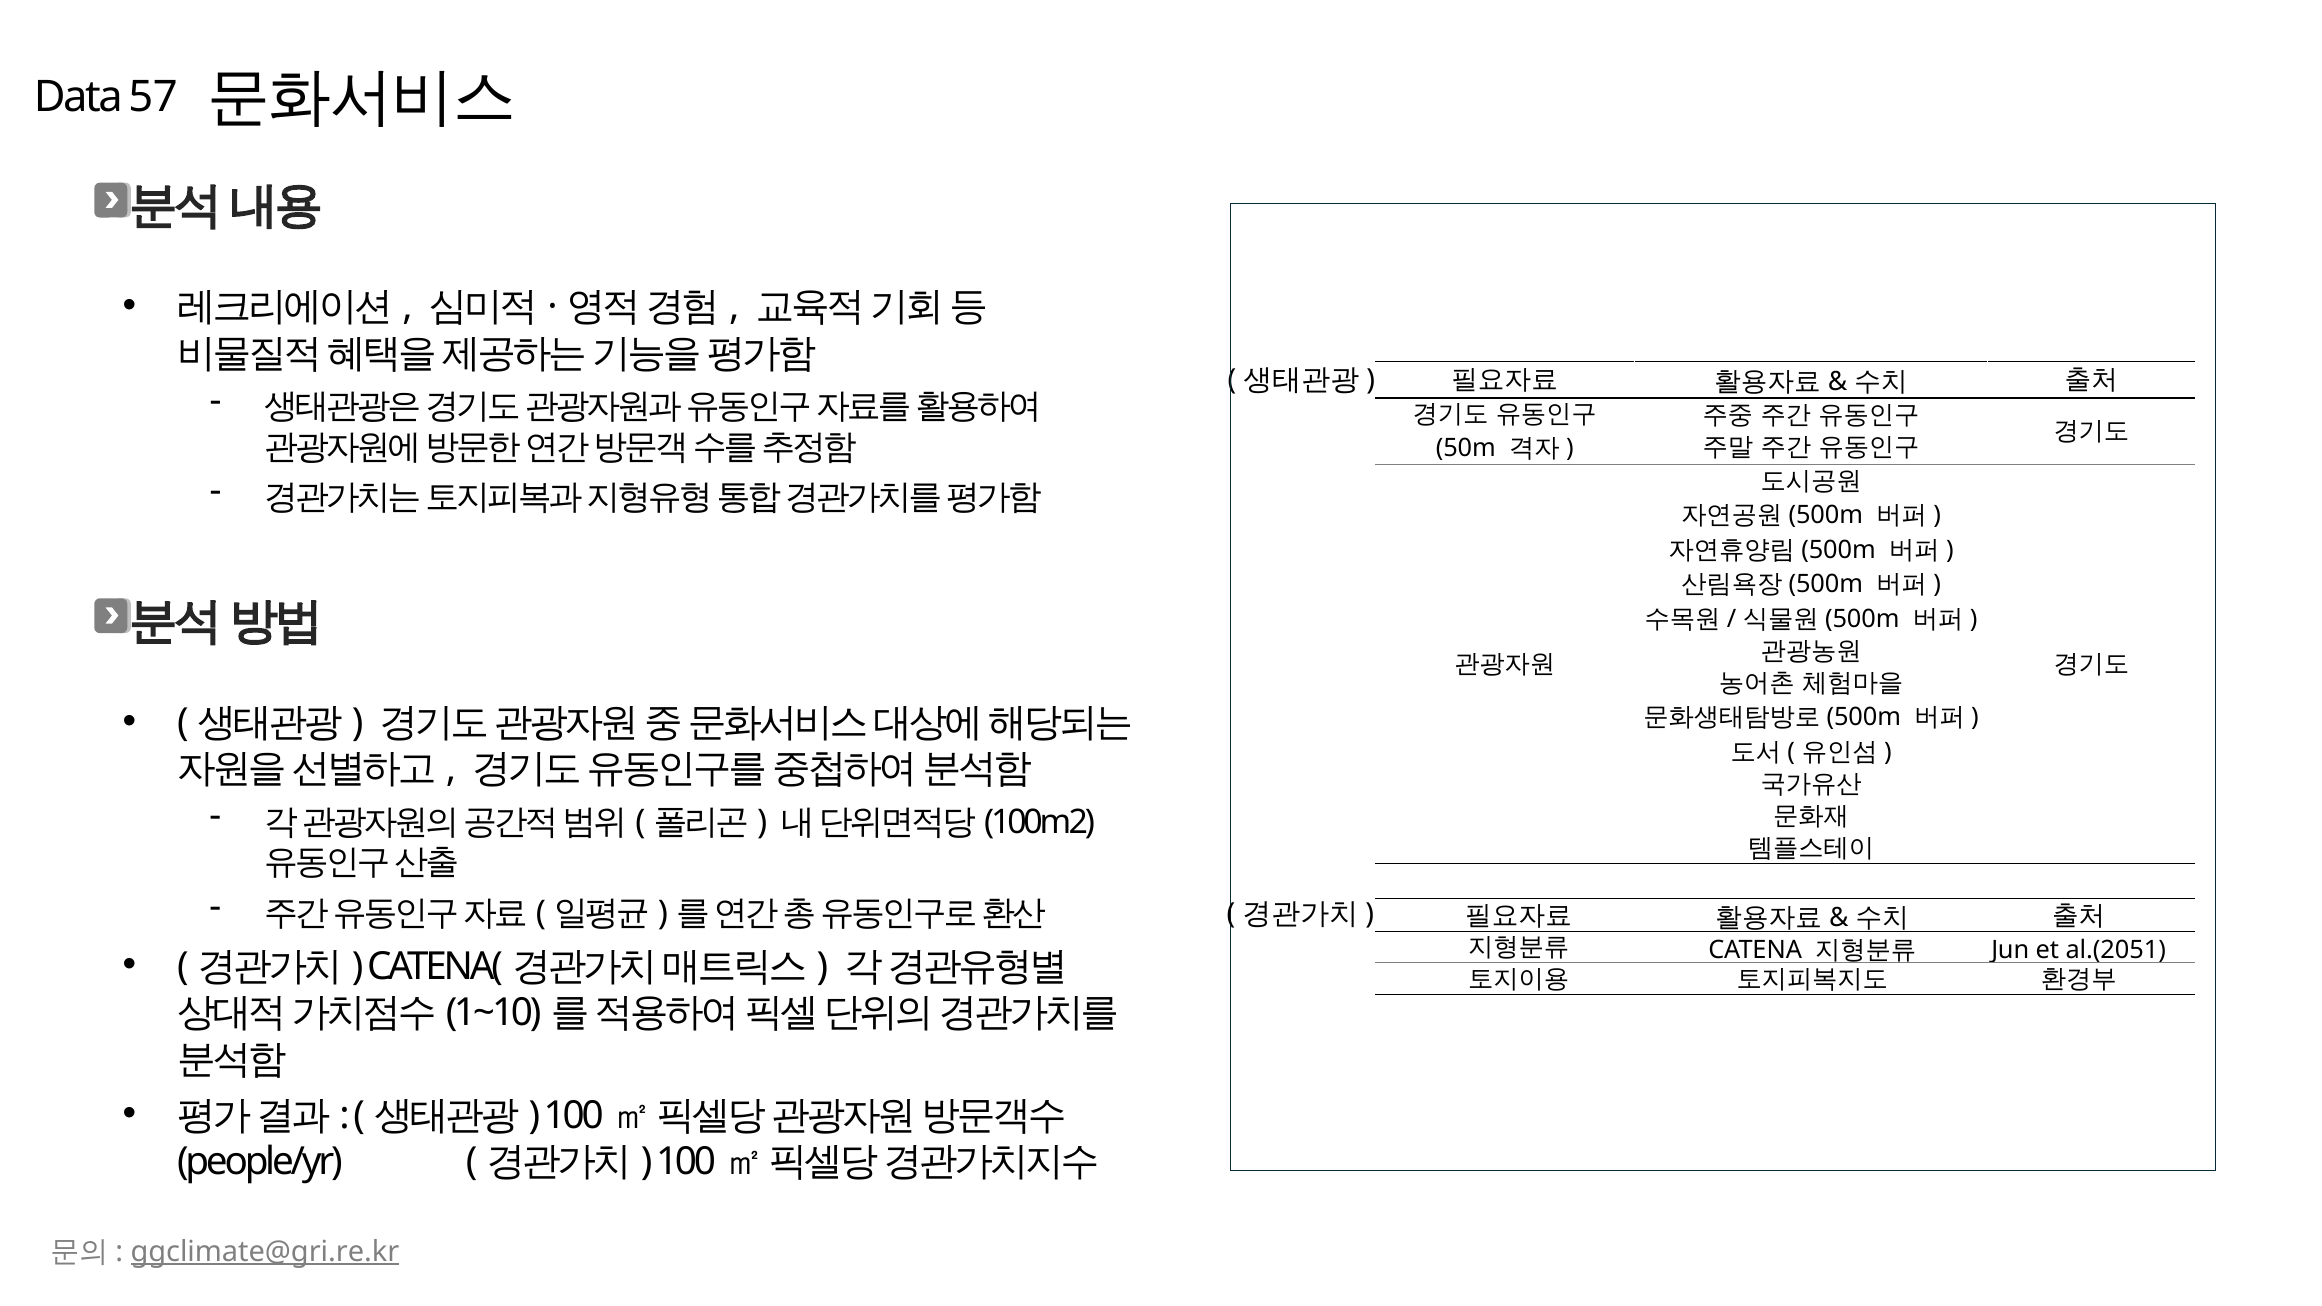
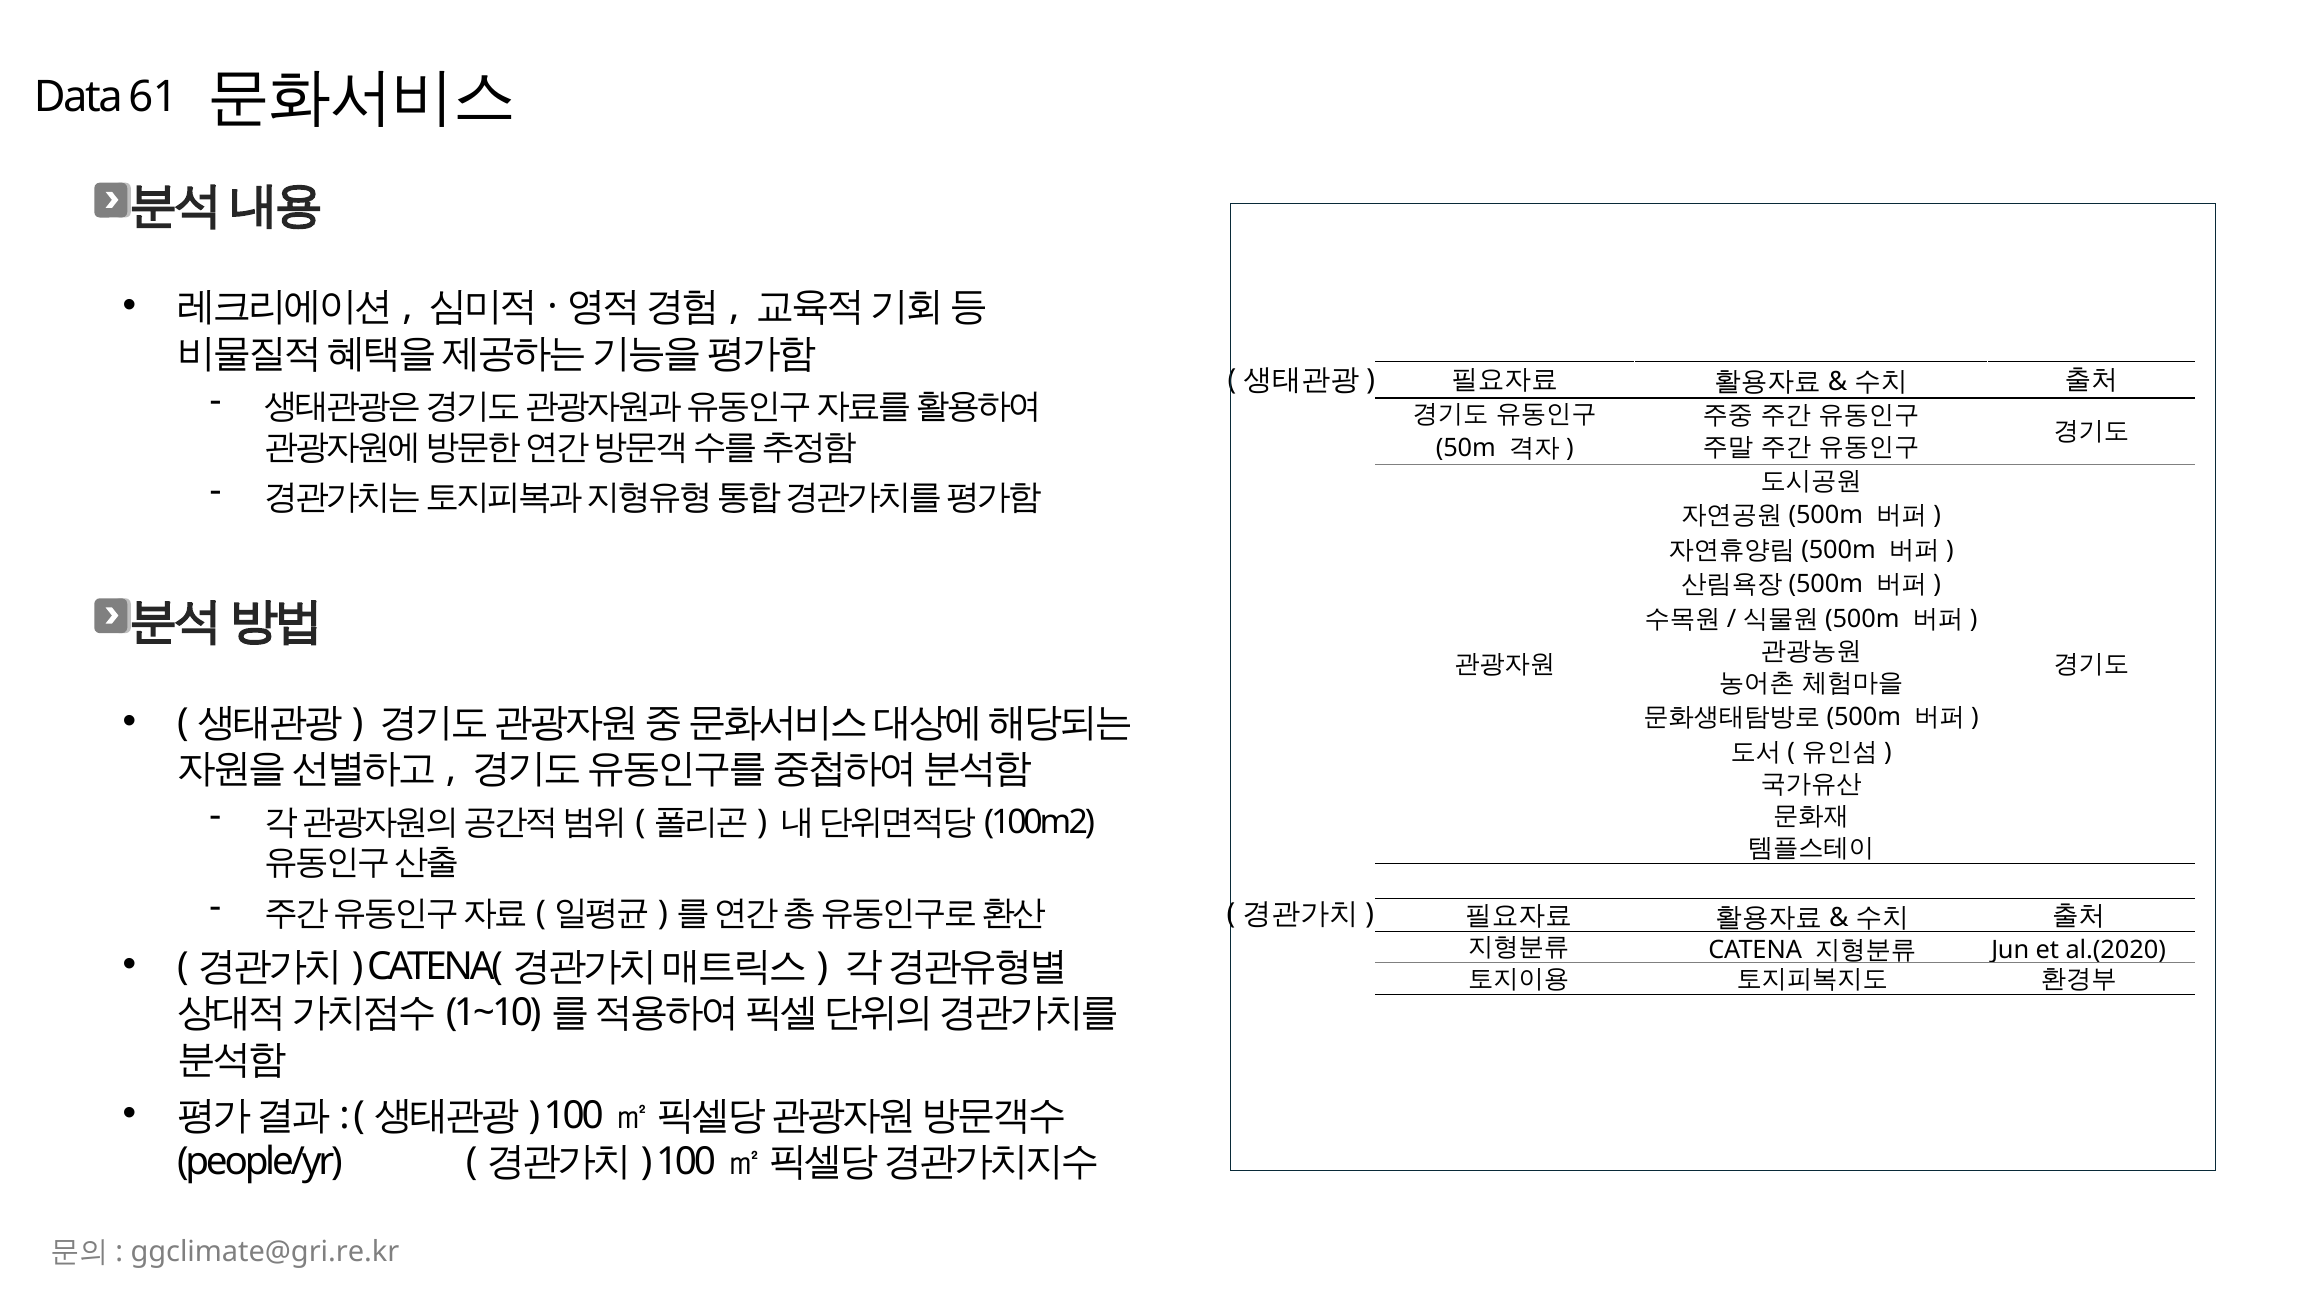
57: 57 -> 61
al.(2051: al.(2051 -> al.(2020
ggclimate@gri.re.kr underline: present -> none
